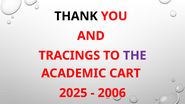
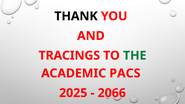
THE colour: purple -> green
CART: CART -> PACS
2006: 2006 -> 2066
